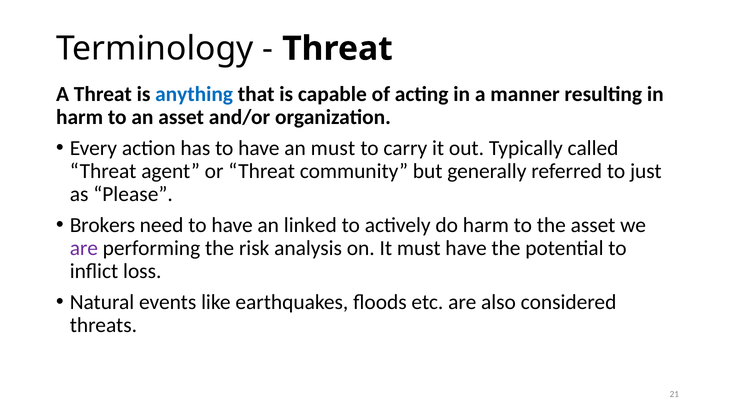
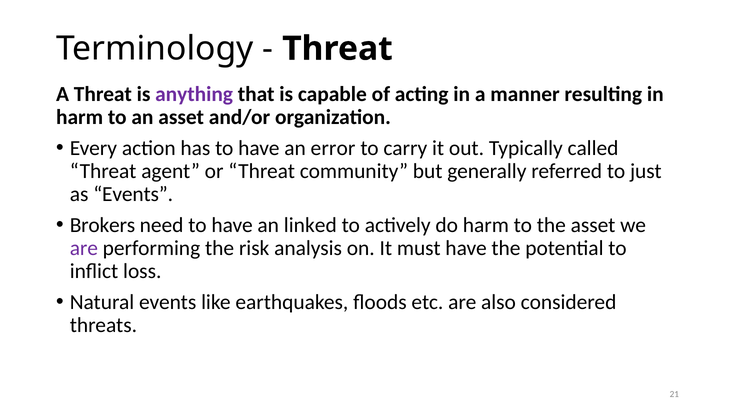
anything colour: blue -> purple
an must: must -> error
as Please: Please -> Events
